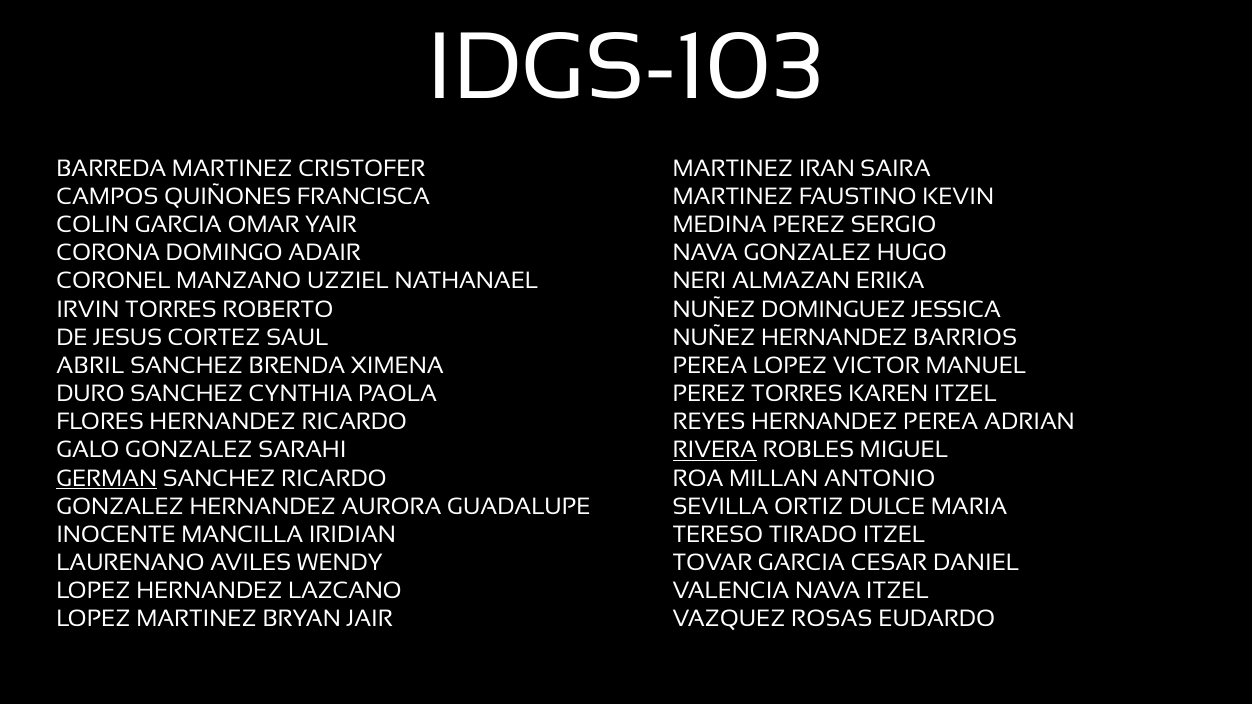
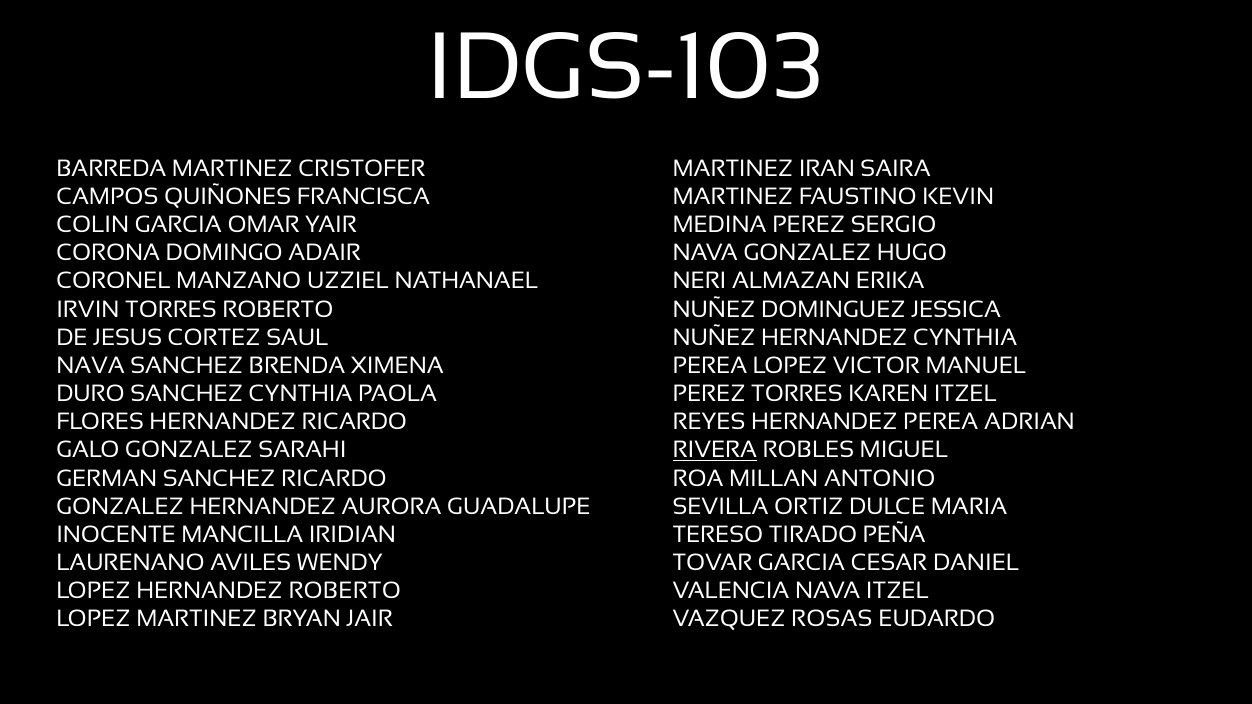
HERNANDEZ BARRIOS: BARRIOS -> CYNTHIA
ABRIL at (90, 366): ABRIL -> NAVA
GERMAN underline: present -> none
TIRADO ITZEL: ITZEL -> PEÑA
HERNANDEZ LAZCANO: LAZCANO -> ROBERTO
